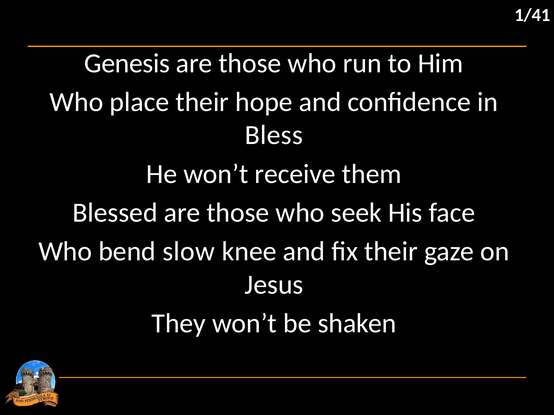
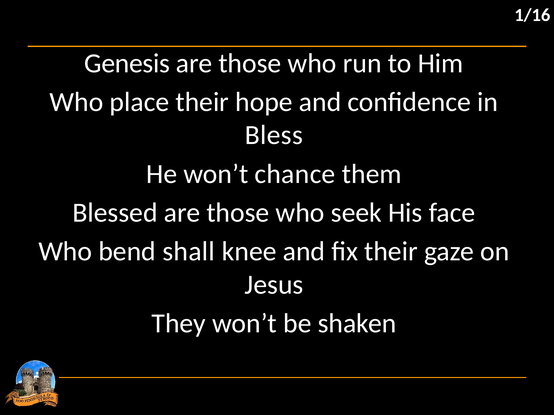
1/41: 1/41 -> 1/16
receive: receive -> chance
slow: slow -> shall
